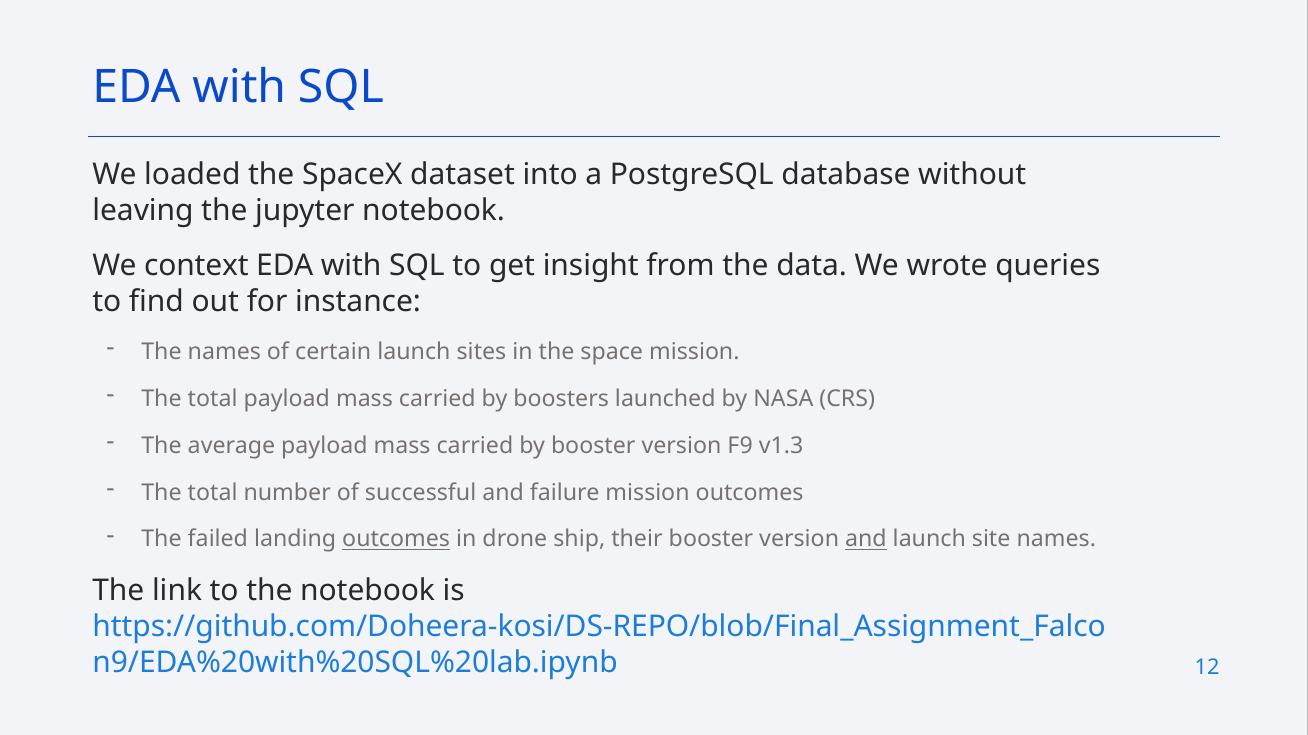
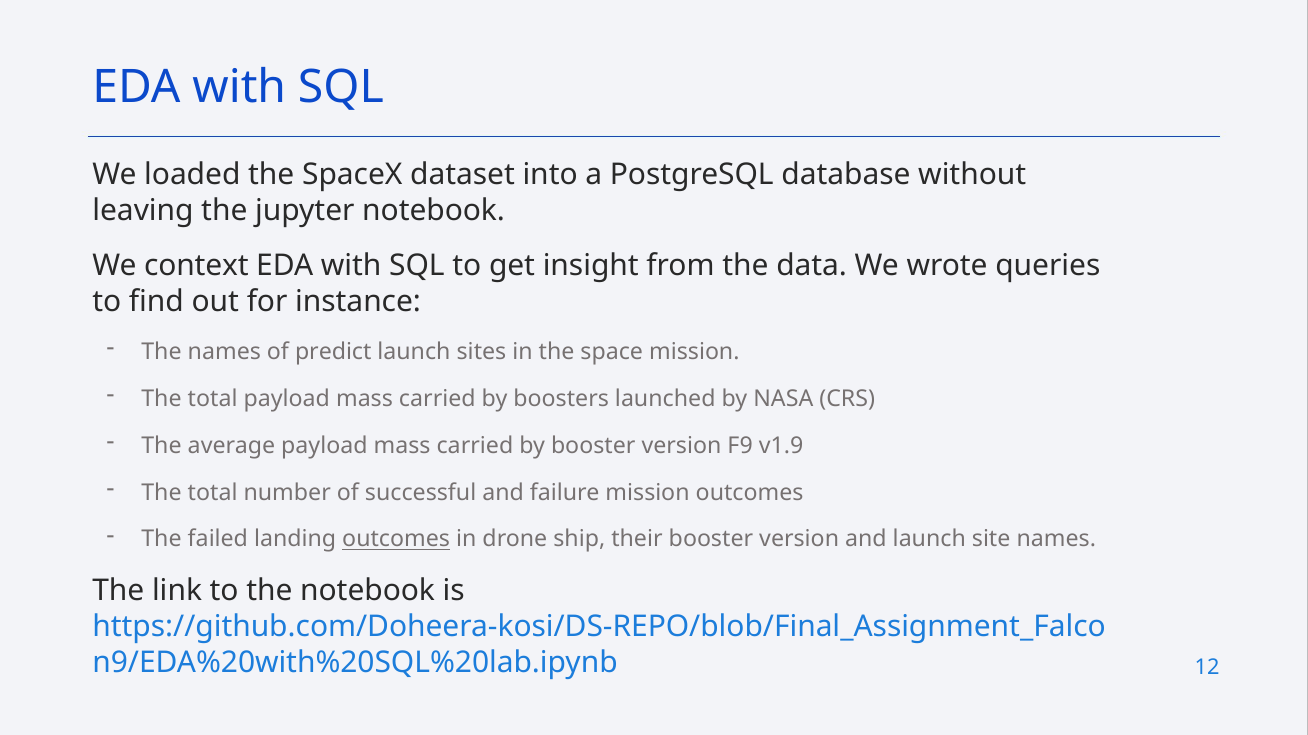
certain: certain -> predict
v1.3: v1.3 -> v1.9
and at (866, 540) underline: present -> none
